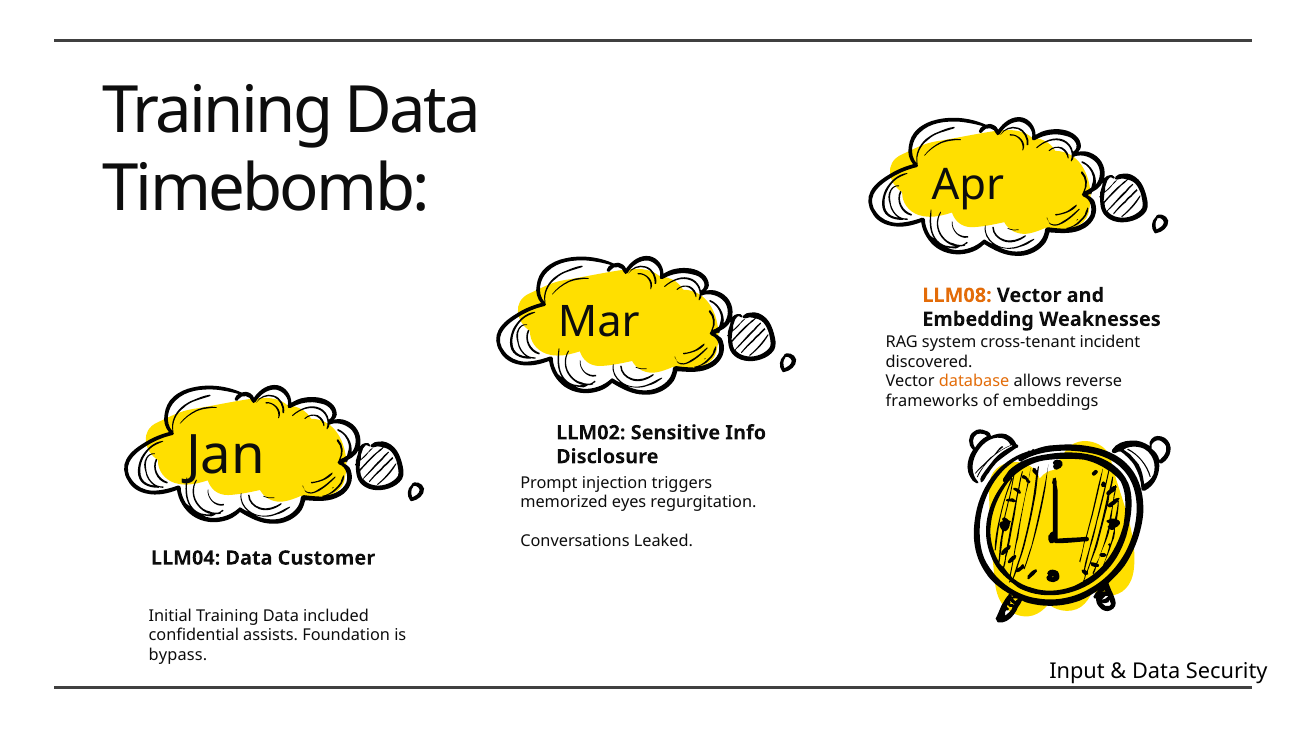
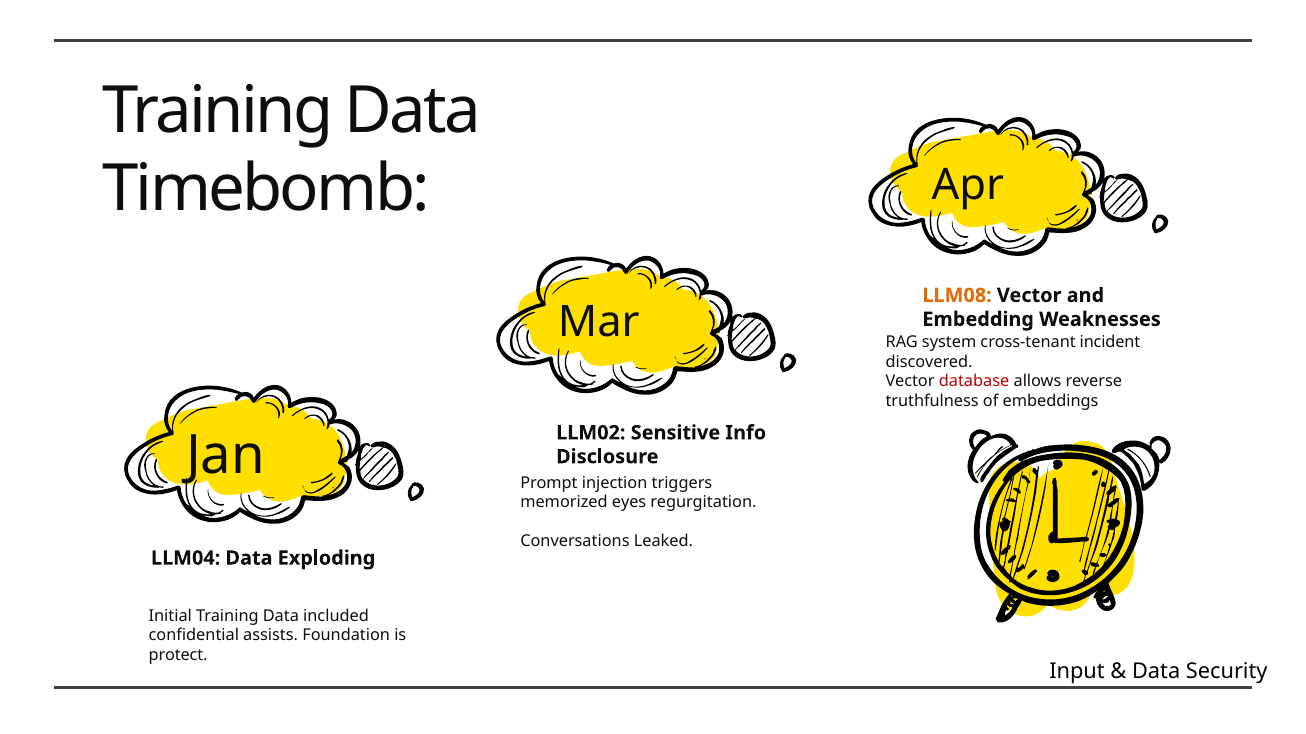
database colour: orange -> red
frameworks: frameworks -> truthfulness
Customer: Customer -> Exploding
bypass: bypass -> protect
